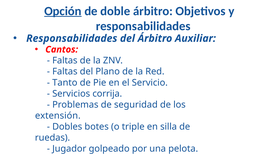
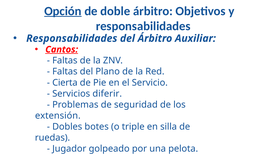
Cantos underline: none -> present
Tanto: Tanto -> Cierta
corrija: corrija -> diferir
